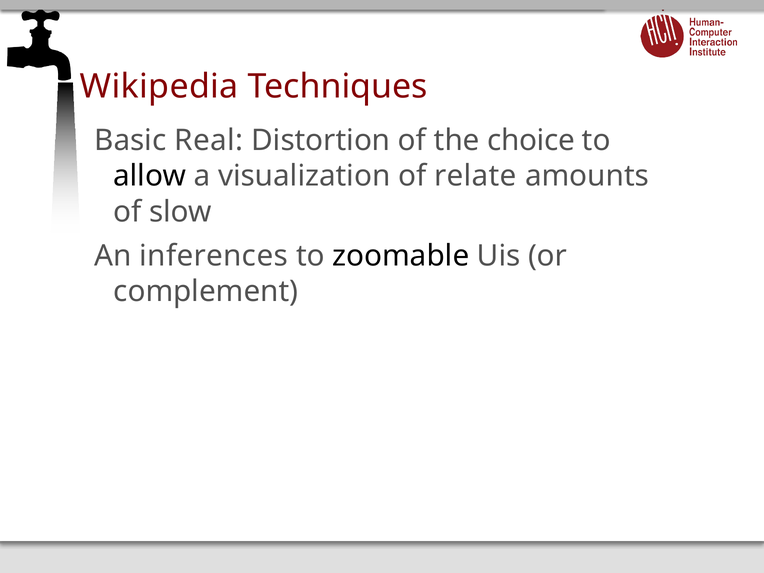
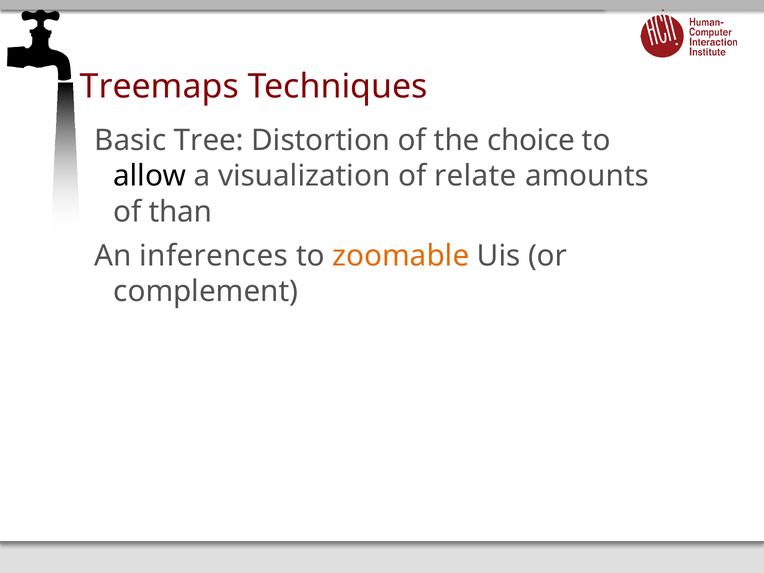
Wikipedia: Wikipedia -> Treemaps
Real: Real -> Tree
slow: slow -> than
zoomable colour: black -> orange
